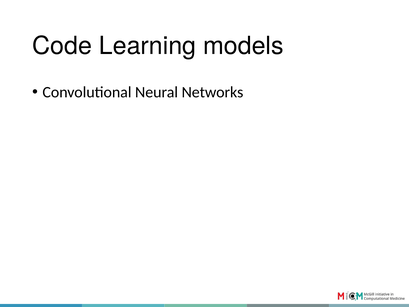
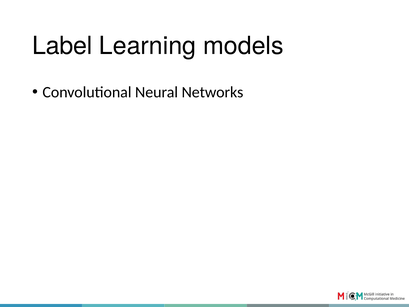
Code: Code -> Label
